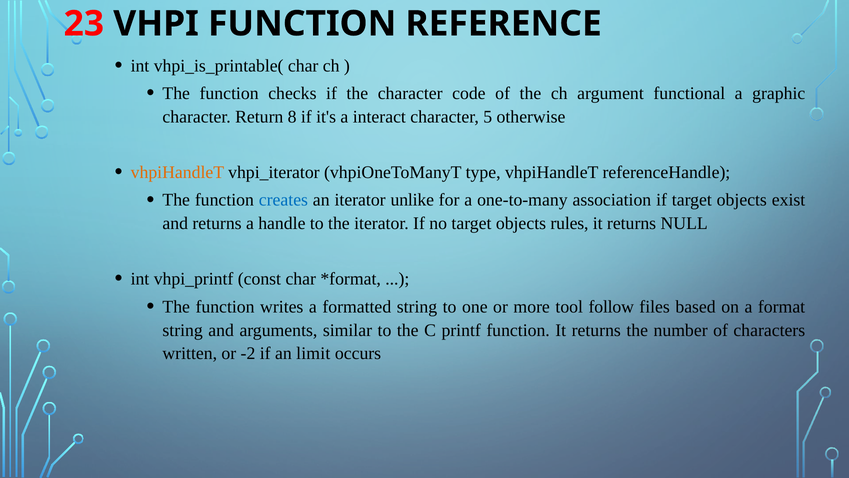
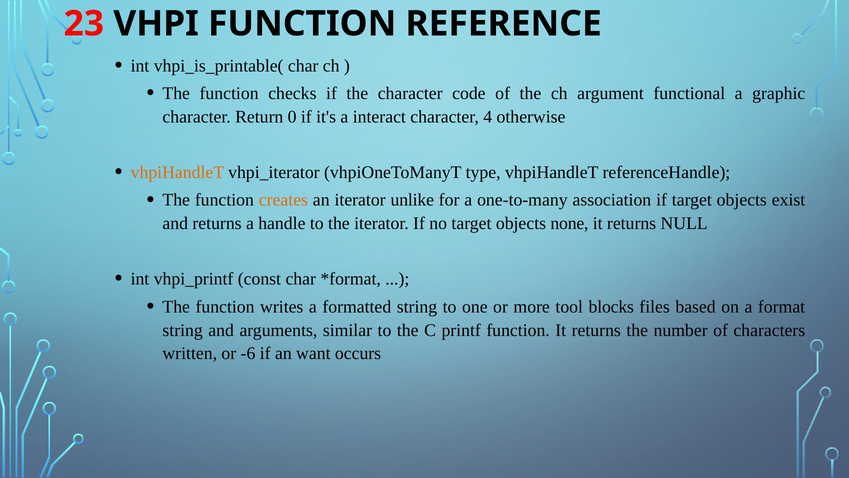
8: 8 -> 0
5: 5 -> 4
creates colour: blue -> orange
rules: rules -> none
follow: follow -> blocks
-2: -2 -> -6
limit: limit -> want
